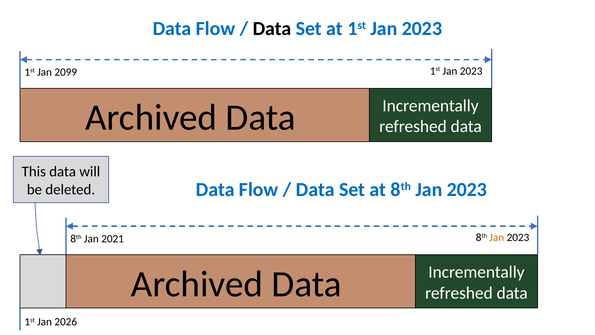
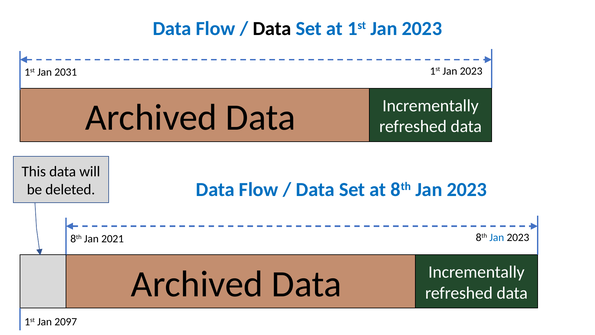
2099: 2099 -> 2031
Jan at (497, 237) colour: orange -> blue
2026: 2026 -> 2097
